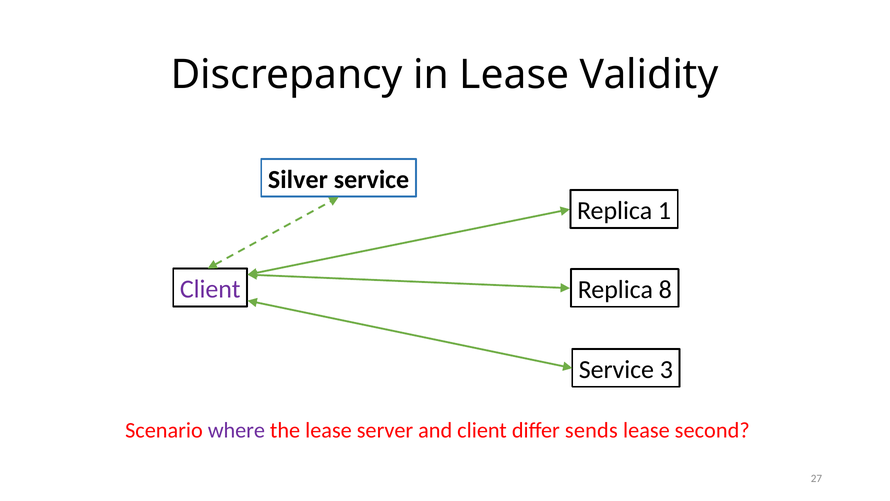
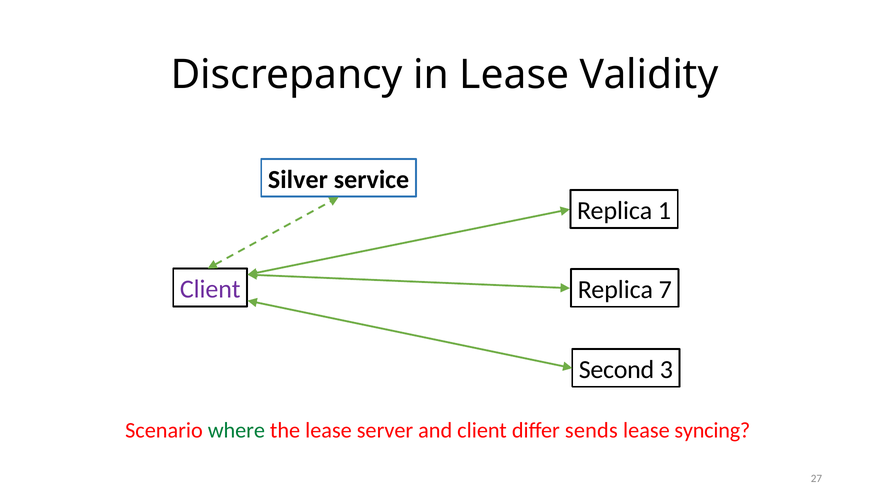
8: 8 -> 7
Service at (616, 369): Service -> Second
where colour: purple -> green
second: second -> syncing
